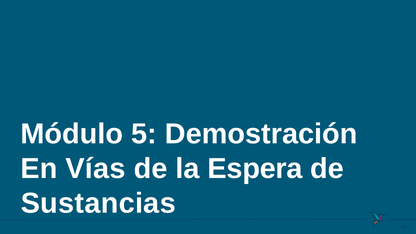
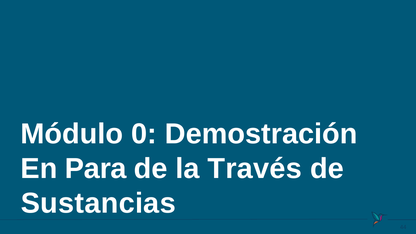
5: 5 -> 0
Vías: Vías -> Para
Espera: Espera -> Través
